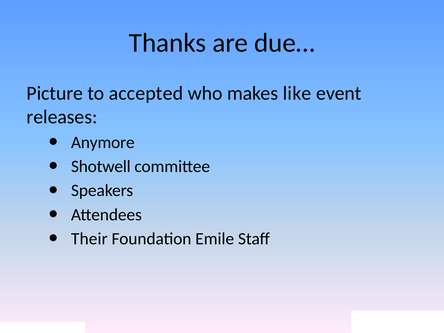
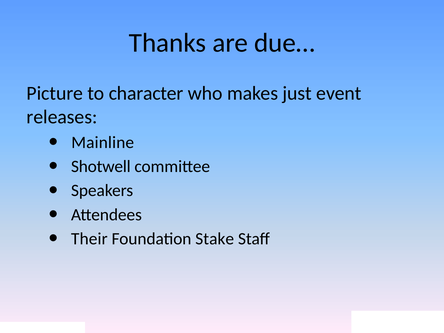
accepted: accepted -> character
like: like -> just
Anymore: Anymore -> Mainline
Emile: Emile -> Stake
